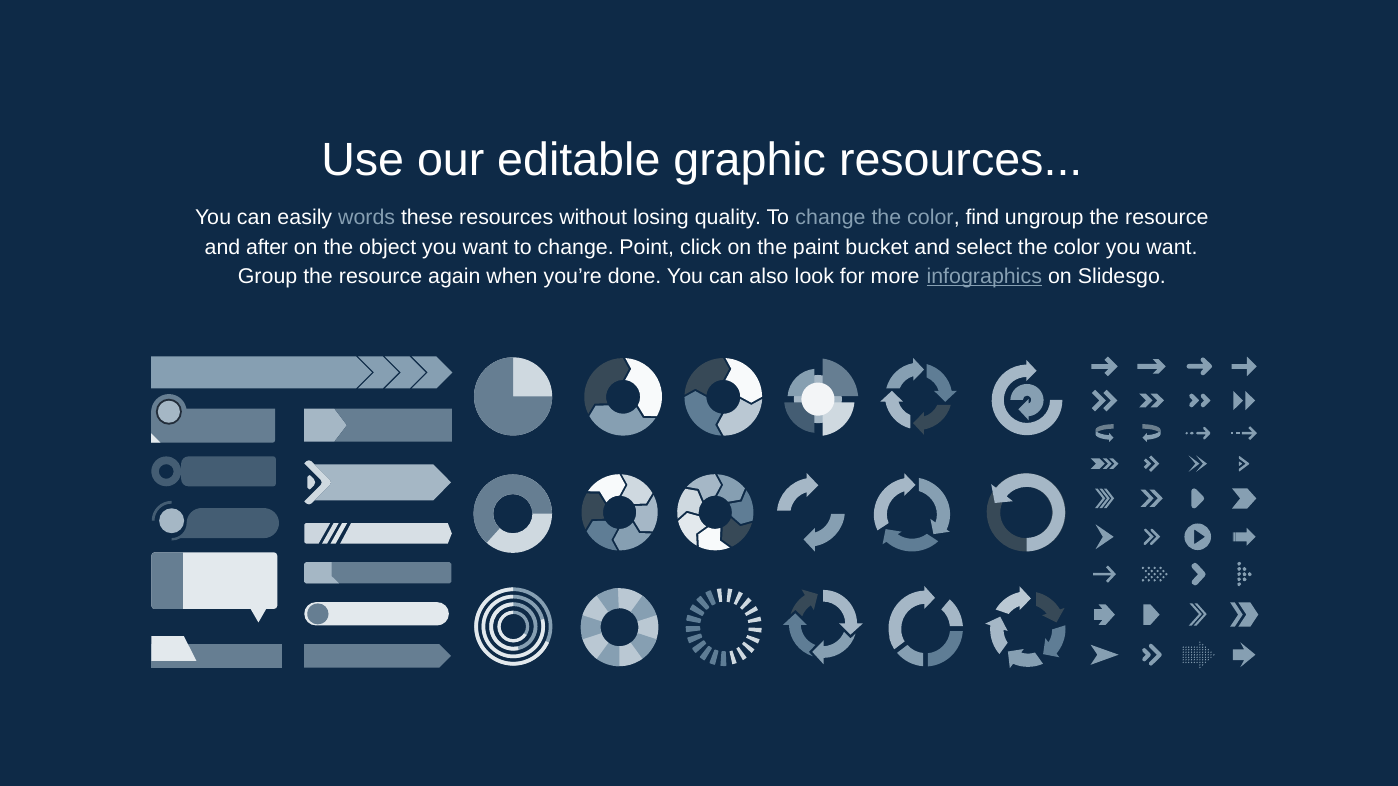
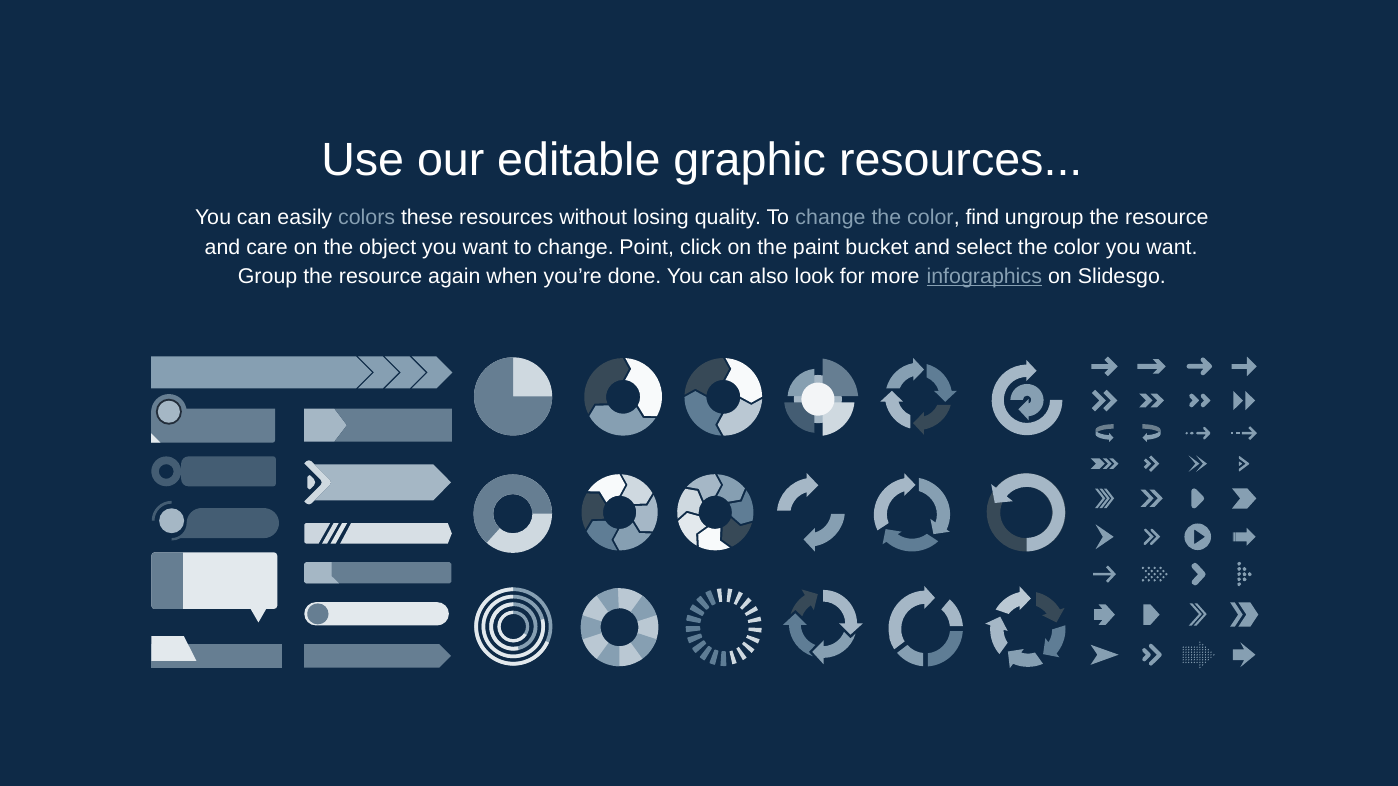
words: words -> colors
after: after -> care
